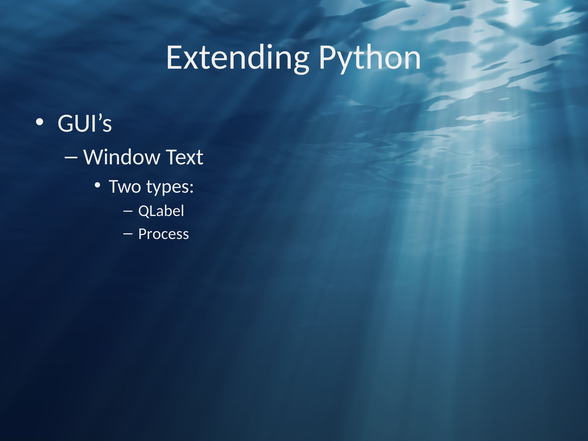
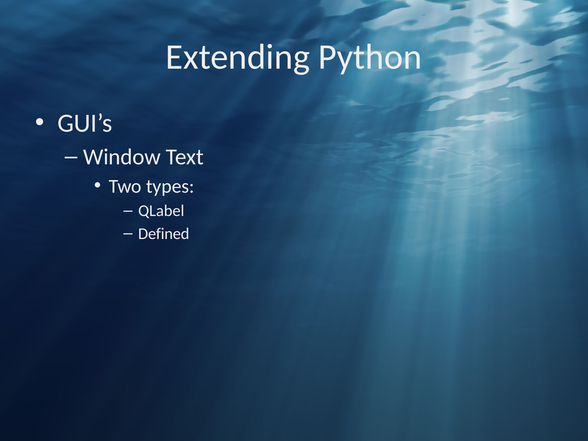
Process: Process -> Defined
